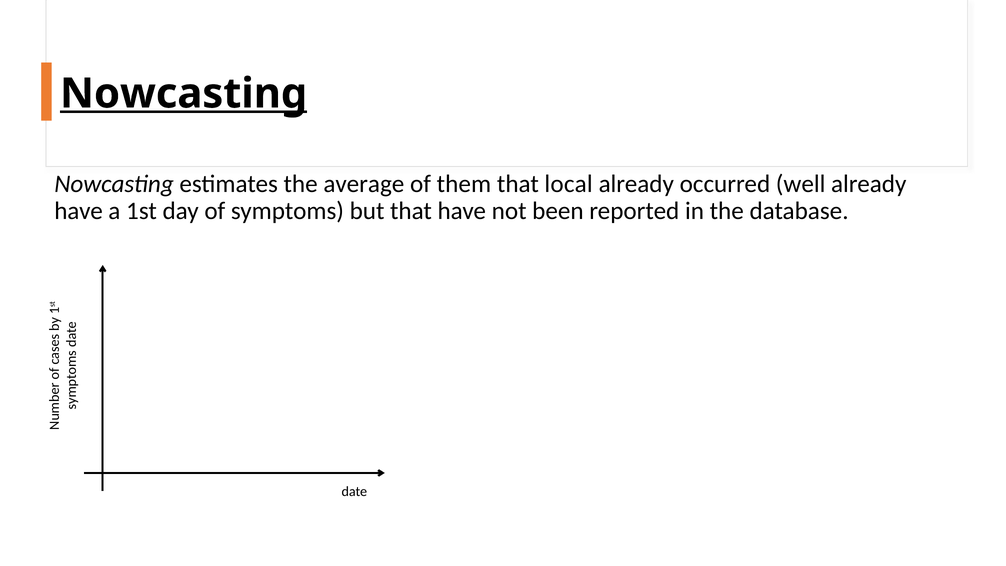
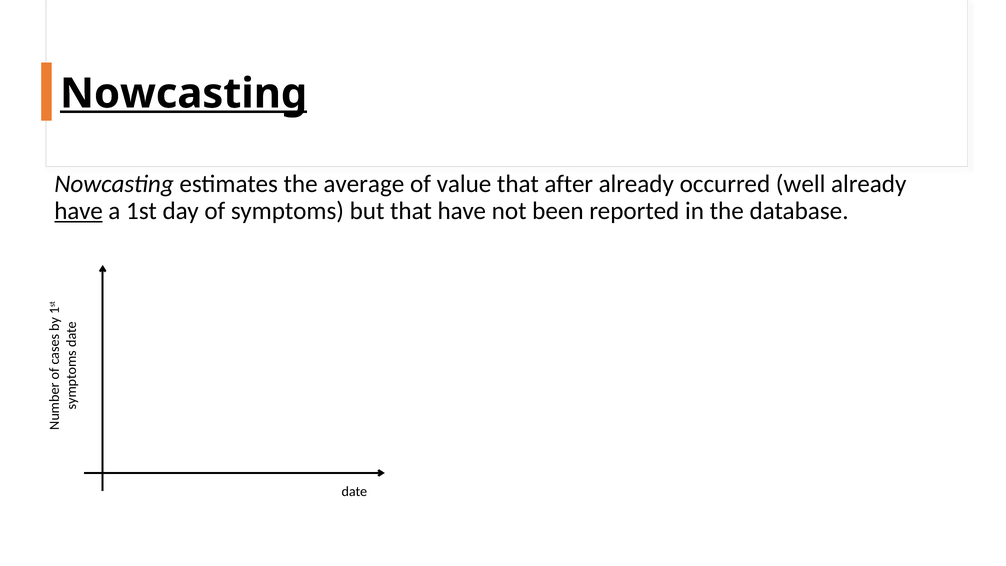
them: them -> value
local: local -> after
have at (79, 211) underline: none -> present
